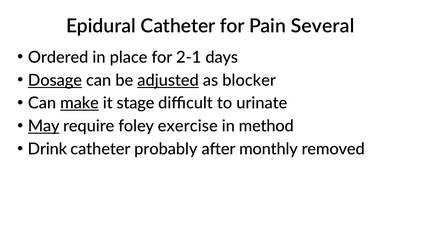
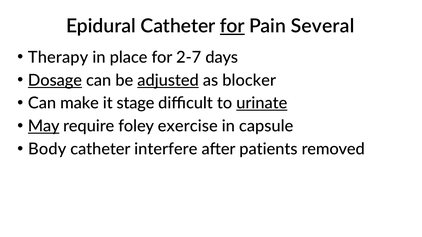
for at (232, 26) underline: none -> present
Ordered: Ordered -> Therapy
2-1: 2-1 -> 2-7
make underline: present -> none
urinate underline: none -> present
method: method -> capsule
Drink: Drink -> Body
probably: probably -> interfere
monthly: monthly -> patients
